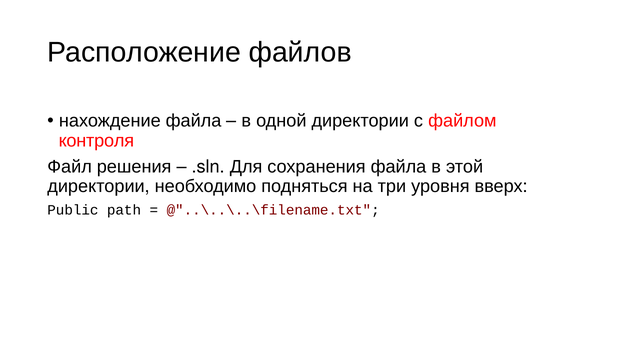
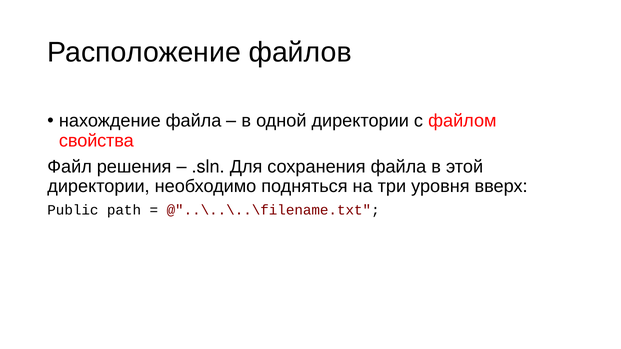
контроля: контроля -> свойства
